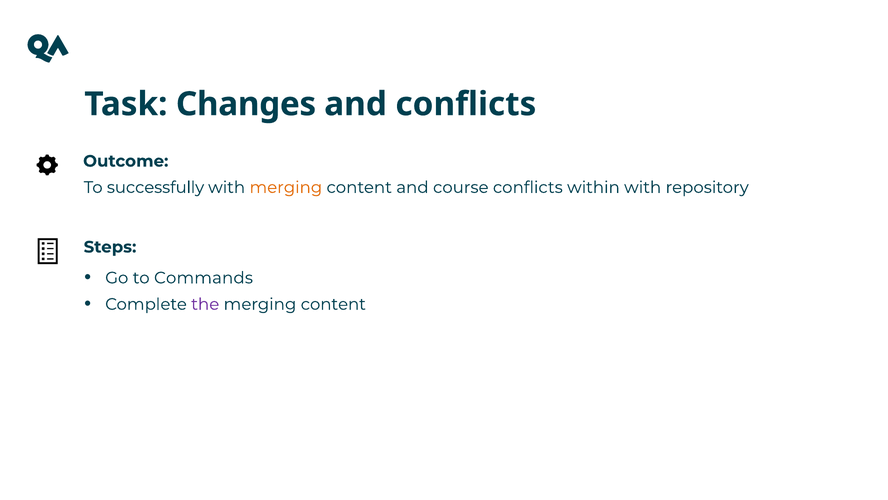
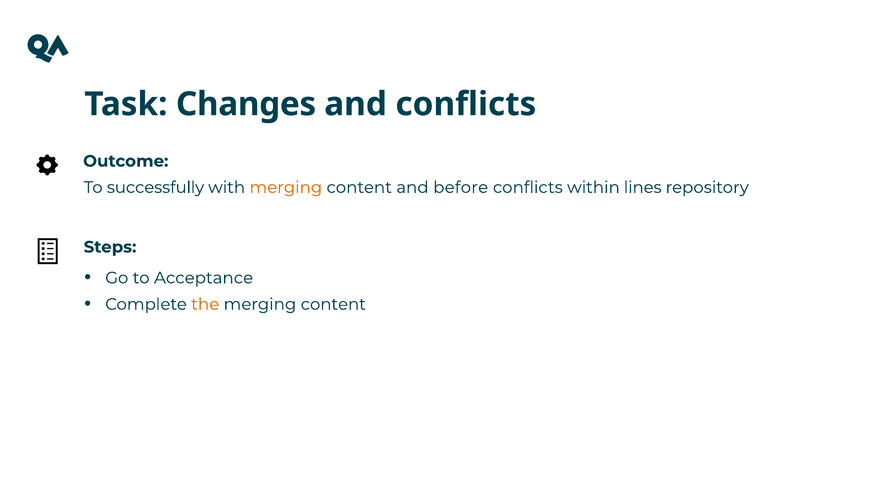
course: course -> before
within with: with -> lines
Commands: Commands -> Acceptance
the colour: purple -> orange
